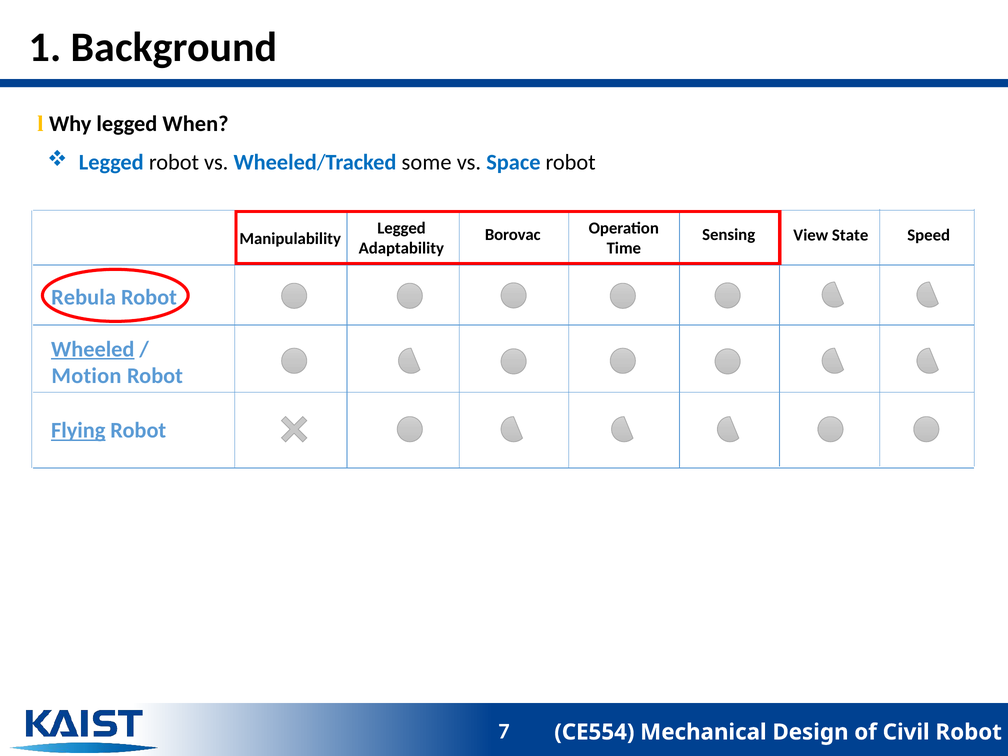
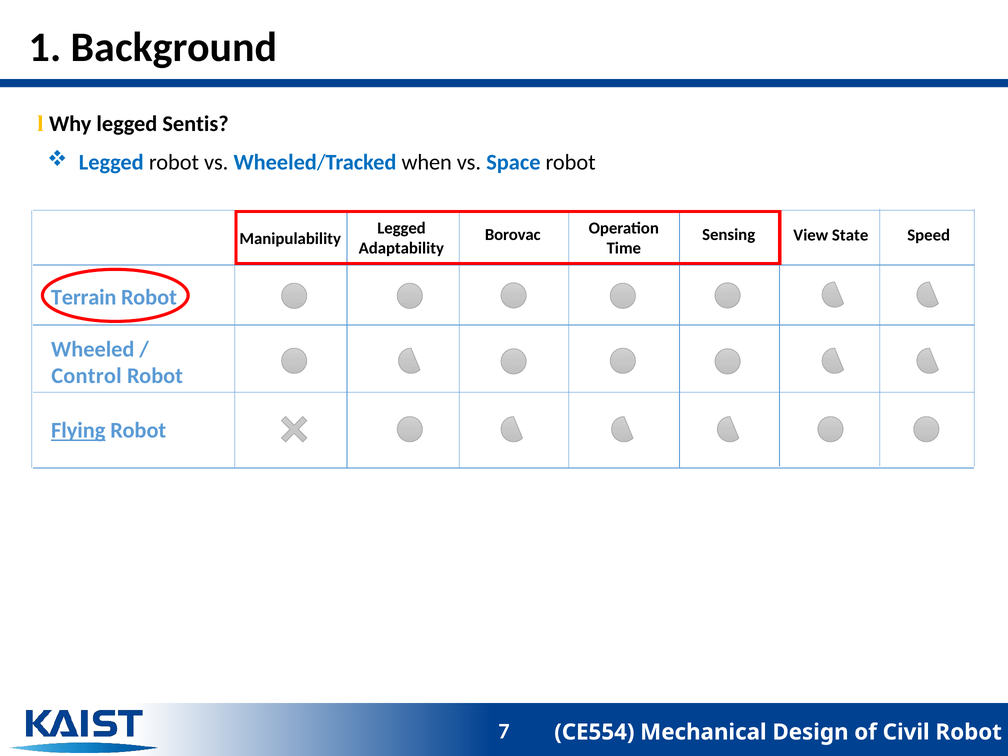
When: When -> Sentis
some: some -> when
Rebula: Rebula -> Terrain
Wheeled underline: present -> none
Motion: Motion -> Control
